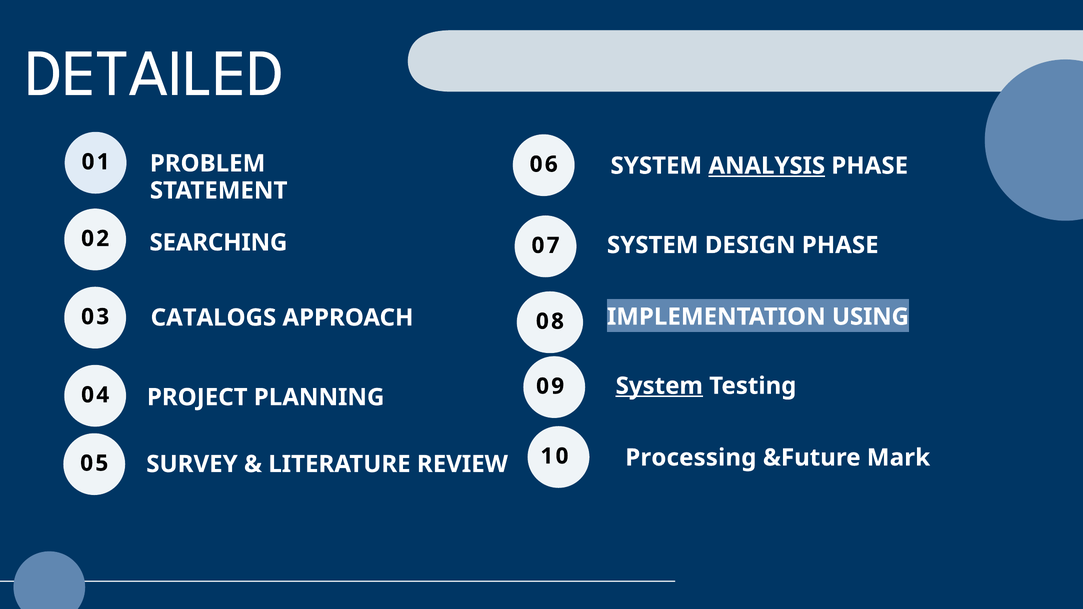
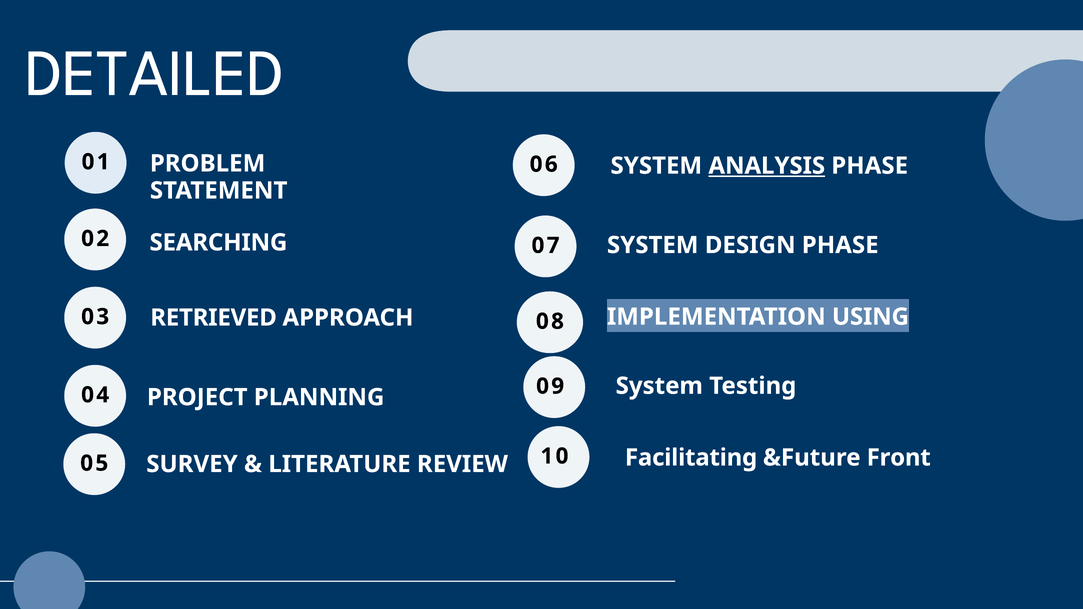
CATALOGS: CATALOGS -> RETRIEVED
System at (659, 386) underline: present -> none
Processing: Processing -> Facilitating
Mark: Mark -> Front
